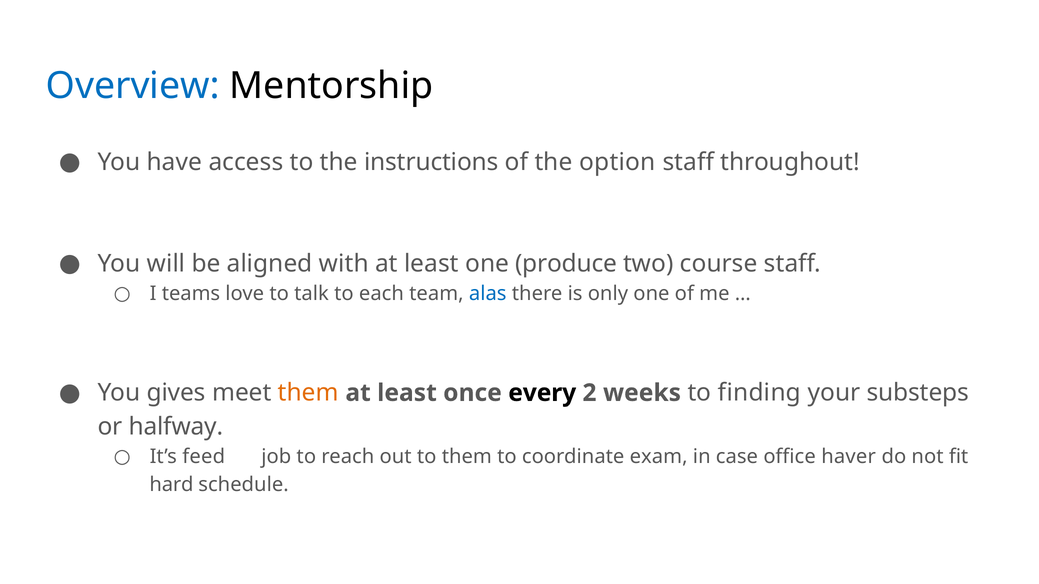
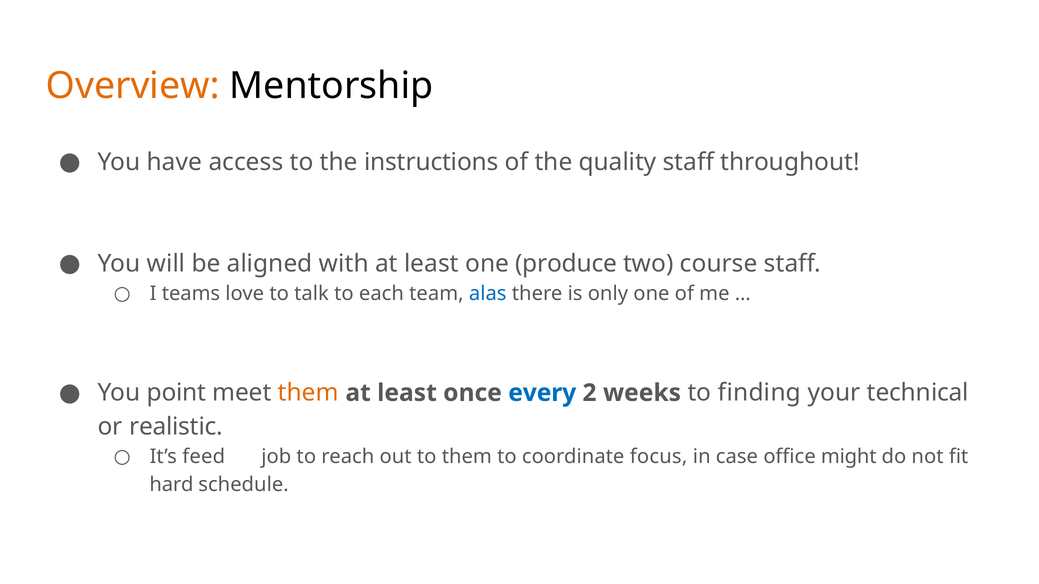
Overview colour: blue -> orange
option: option -> quality
gives: gives -> point
every colour: black -> blue
substeps: substeps -> technical
halfway: halfway -> realistic
exam: exam -> focus
haver: haver -> might
